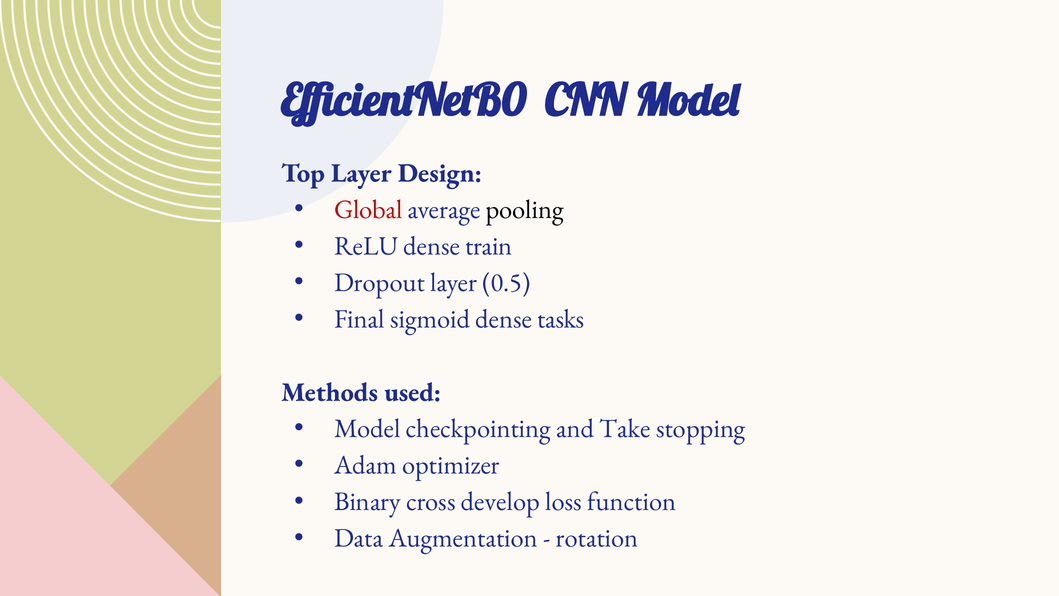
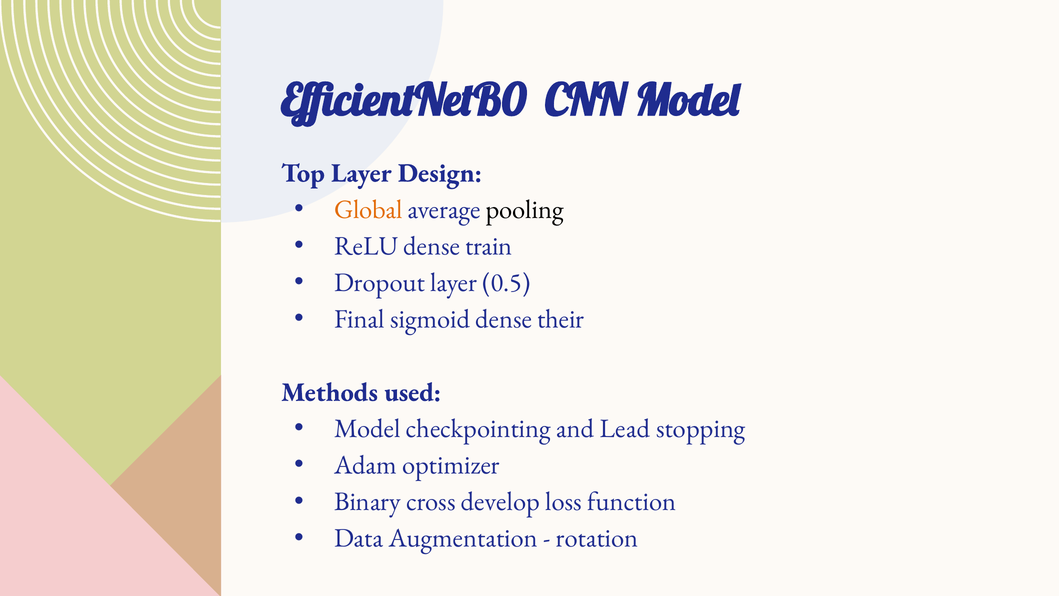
Global colour: red -> orange
tasks: tasks -> their
Take: Take -> Lead
